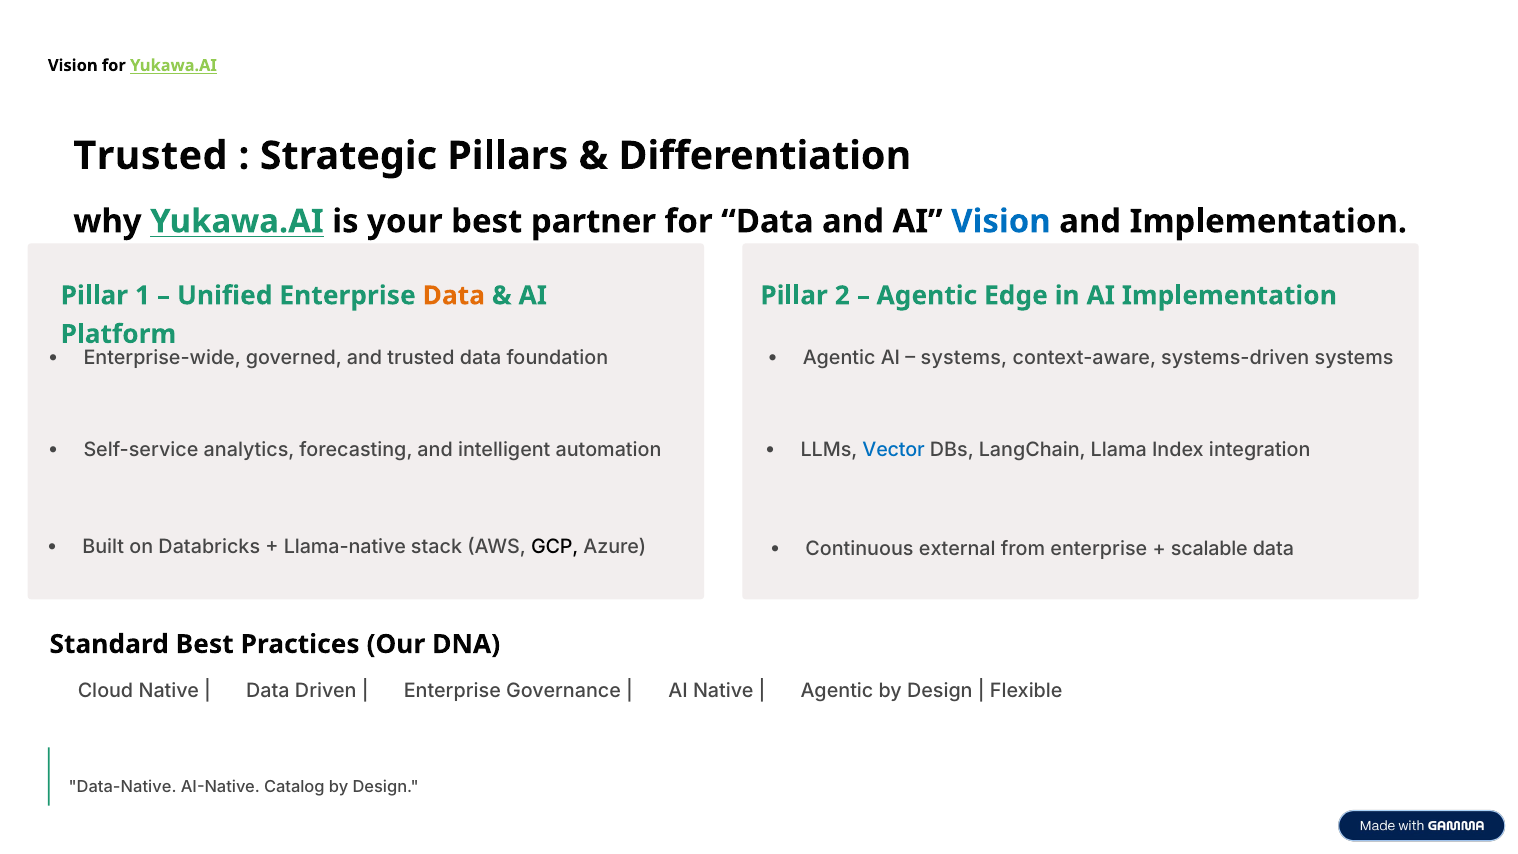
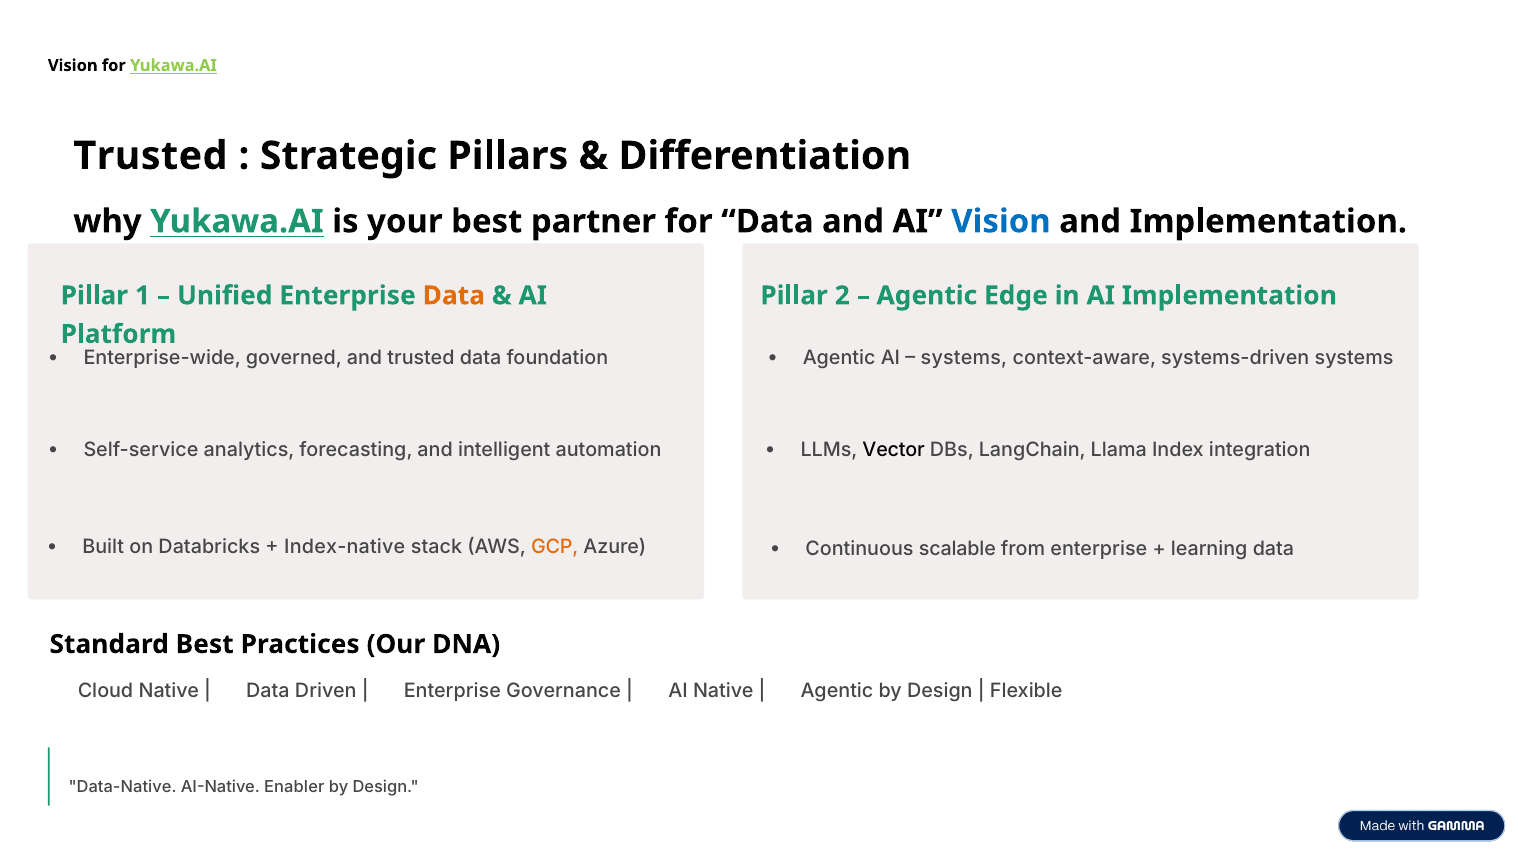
Vector colour: blue -> black
Llama-native: Llama-native -> Index-native
GCP colour: black -> orange
external: external -> scalable
scalable: scalable -> learning
Catalog: Catalog -> Enabler
